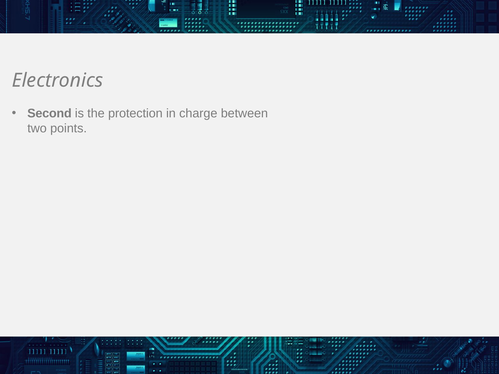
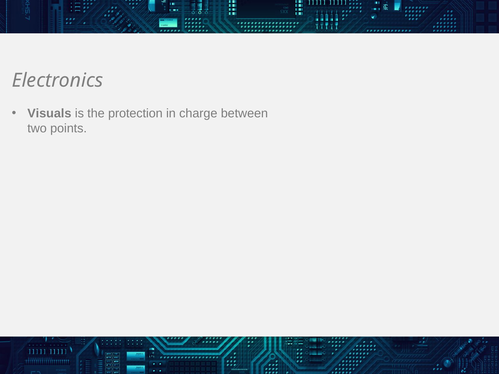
Second: Second -> Visuals
